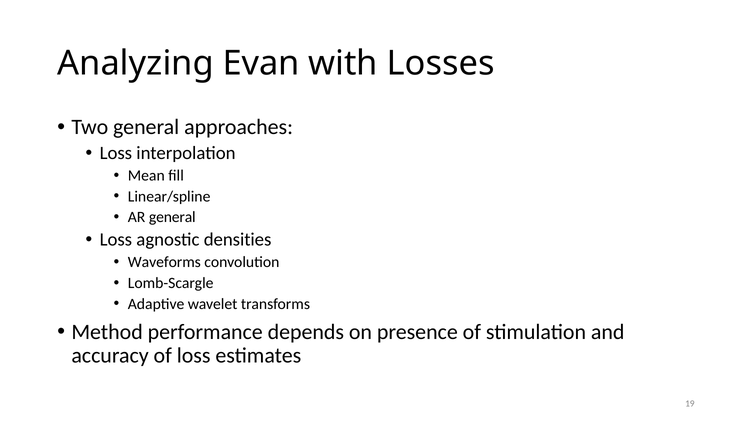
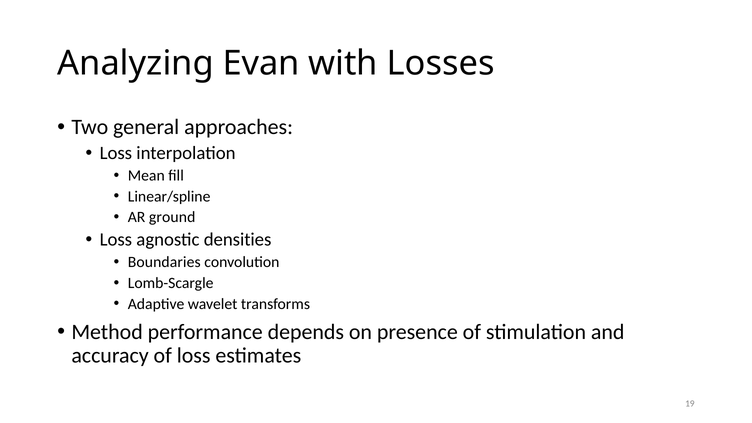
AR general: general -> ground
Waveforms: Waveforms -> Boundaries
